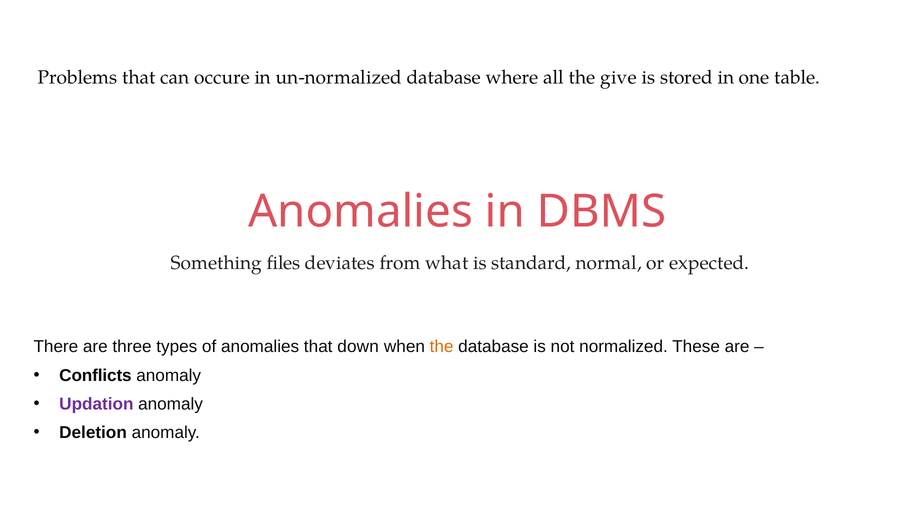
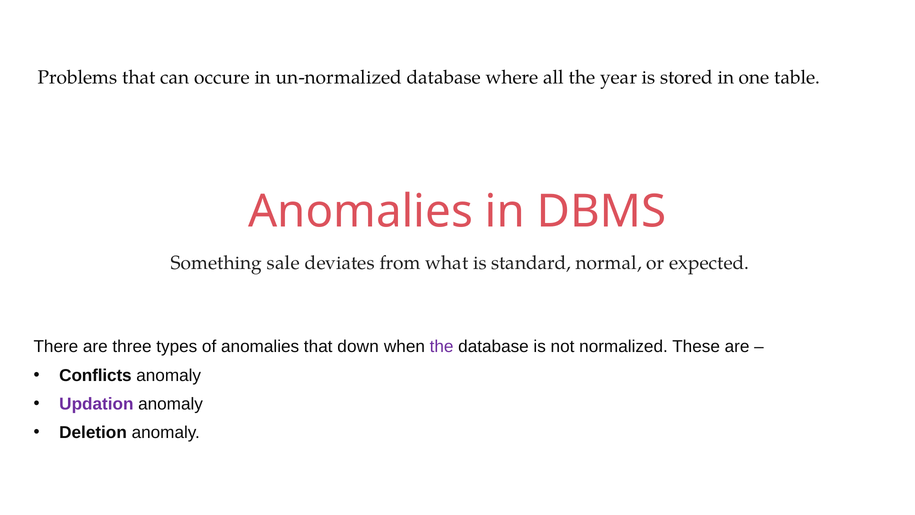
give: give -> year
files: files -> sale
the at (442, 347) colour: orange -> purple
